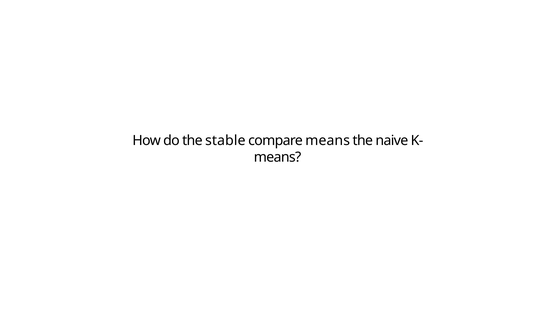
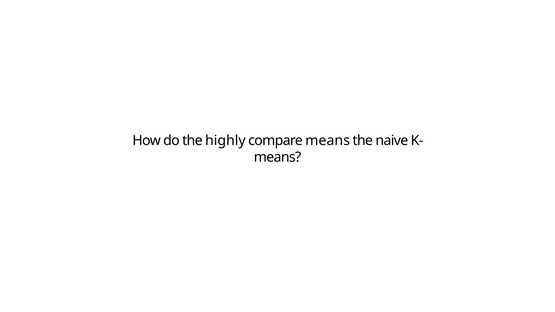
stable: stable -> highly
